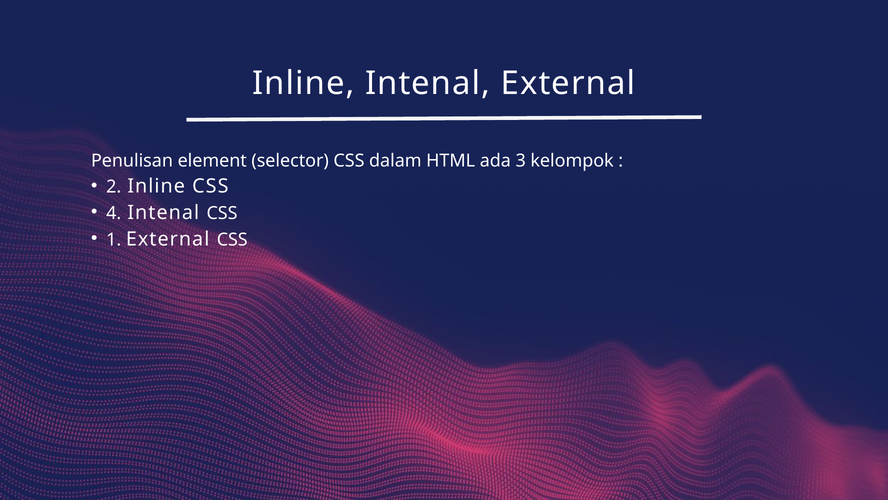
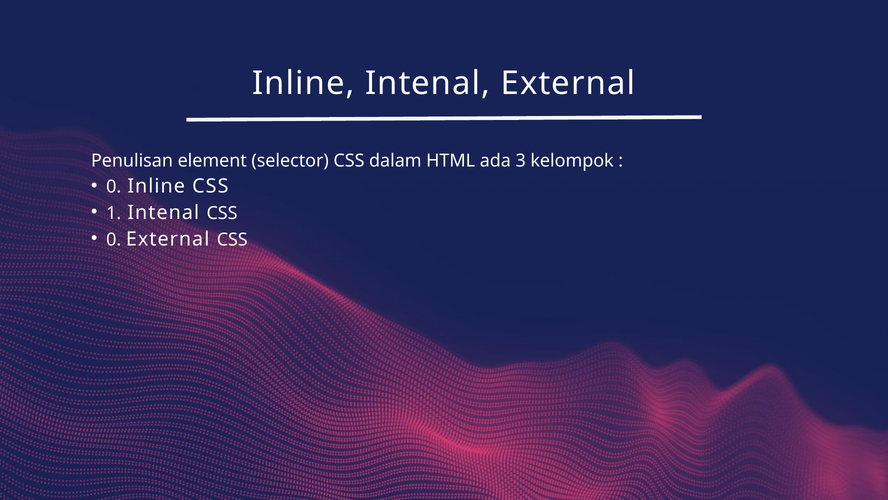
2 at (114, 187): 2 -> 0
4: 4 -> 1
1 at (114, 239): 1 -> 0
